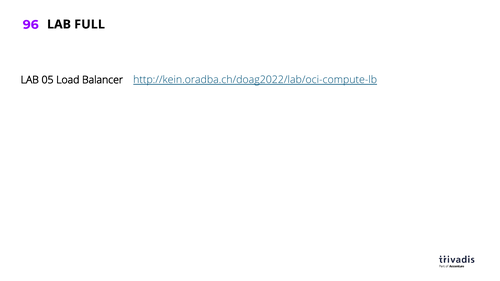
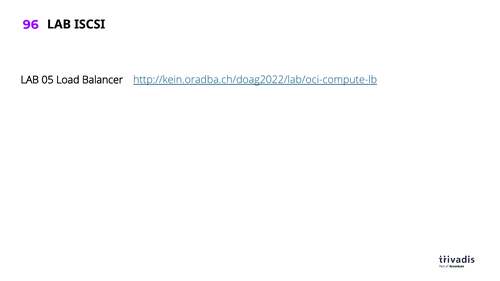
FULL: FULL -> ISCSI
